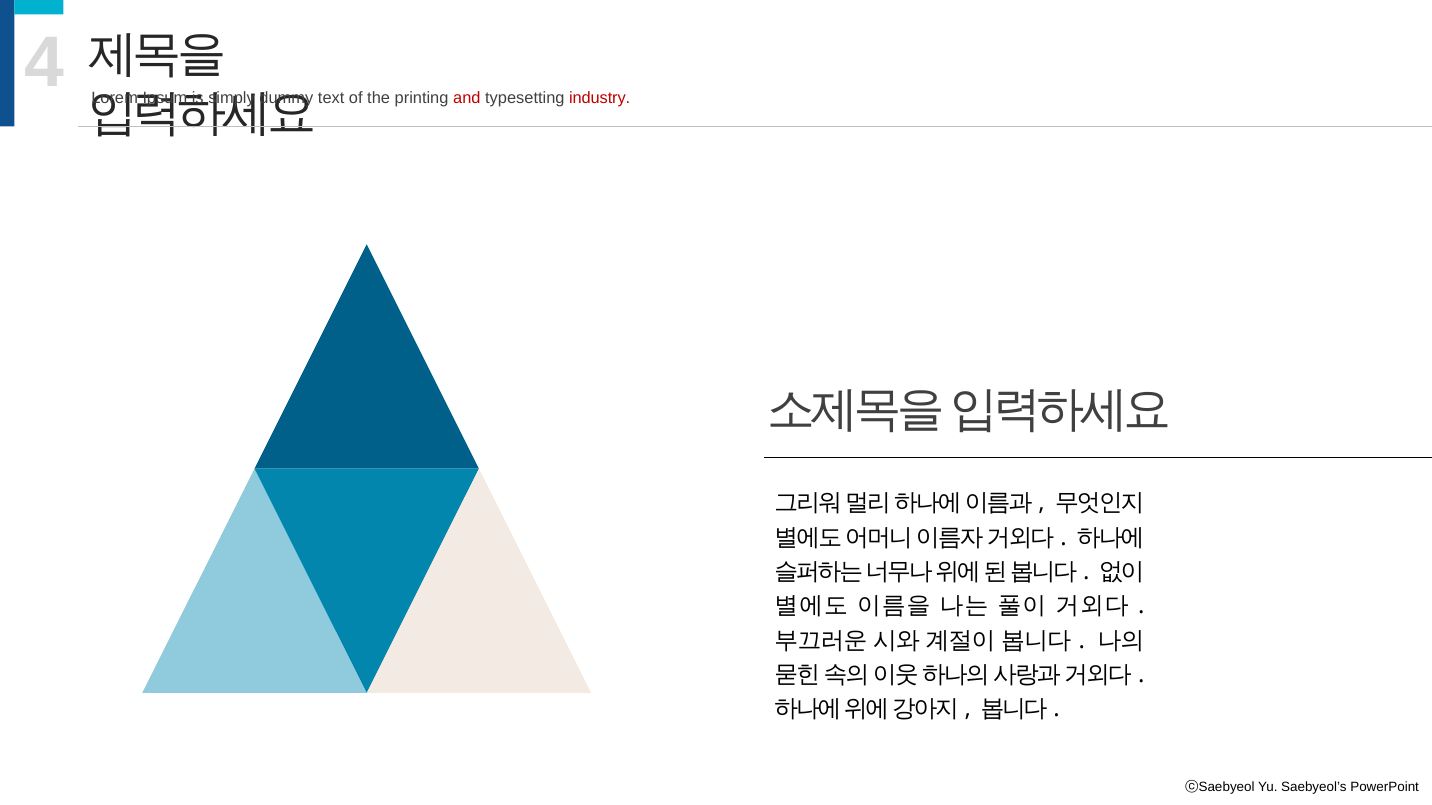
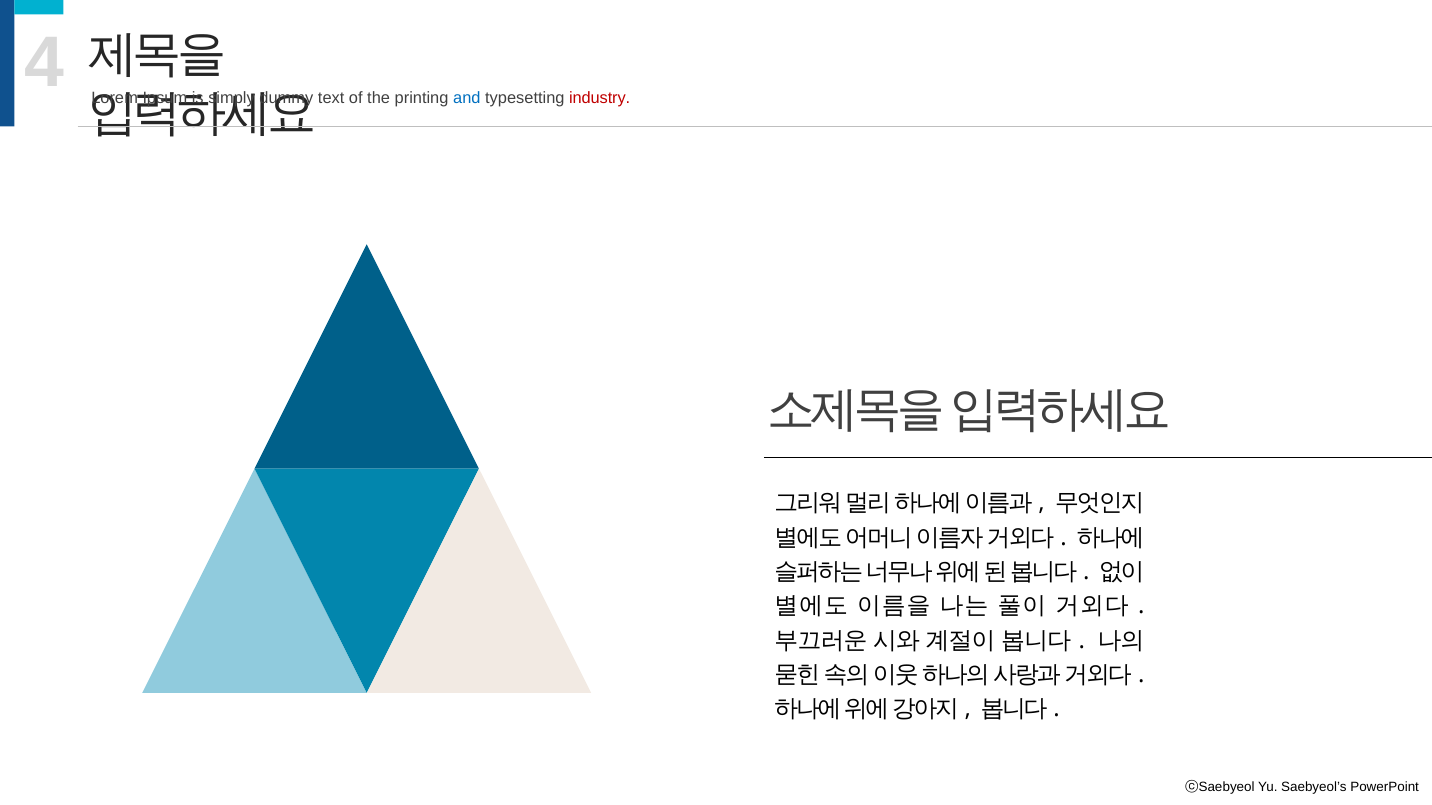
and colour: red -> blue
